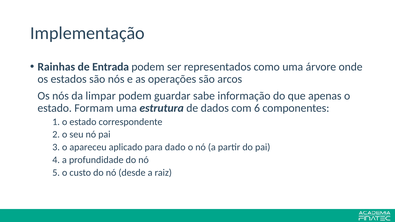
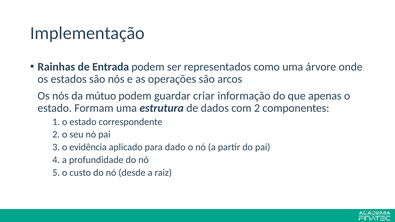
limpar: limpar -> mútuo
sabe: sabe -> criar
com 6: 6 -> 2
apareceu: apareceu -> evidência
